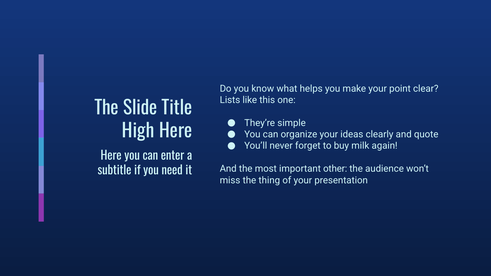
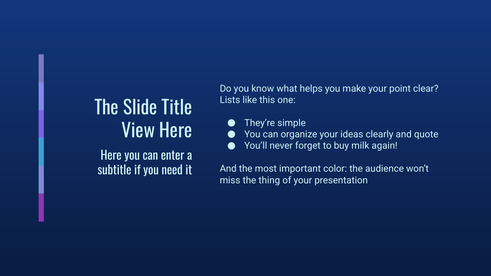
High: High -> View
other: other -> color
